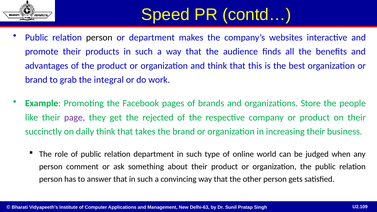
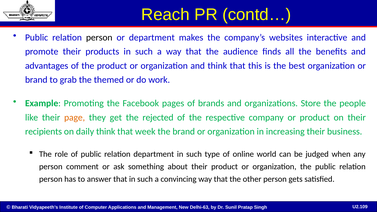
Speed: Speed -> Reach
integral: integral -> themed
page colour: purple -> orange
succinctly: succinctly -> recipients
takes: takes -> week
